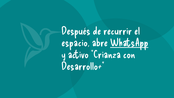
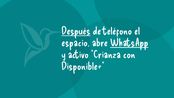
Después underline: none -> present
recurrir: recurrir -> teléfono
Desarrollo+: Desarrollo+ -> Disponible+
